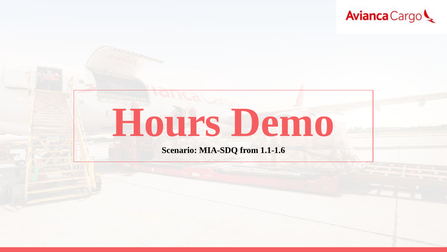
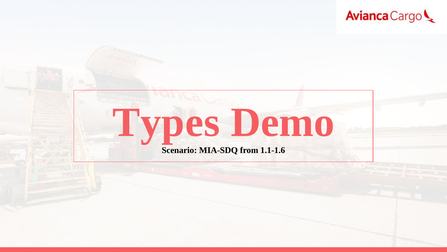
Hours: Hours -> Types
